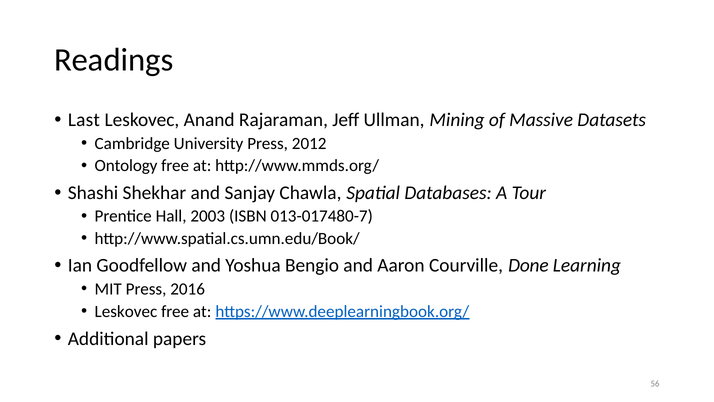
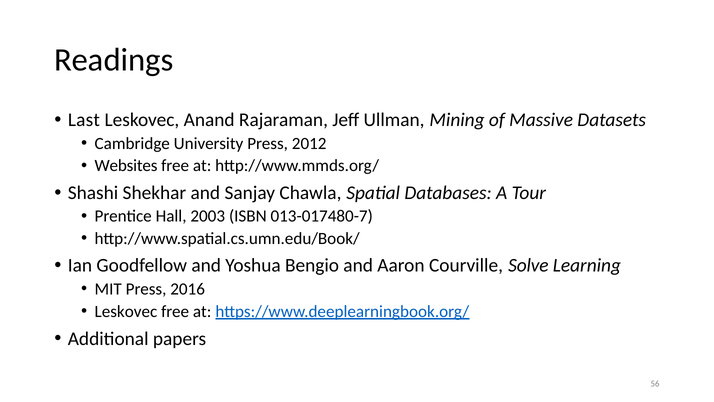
Ontology: Ontology -> Websites
Done: Done -> Solve
